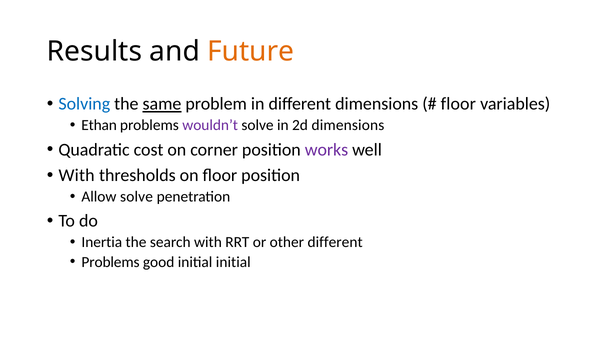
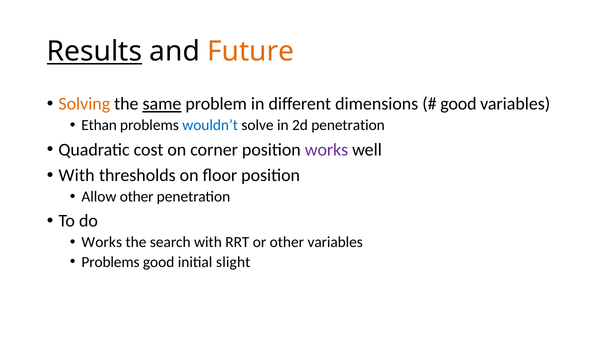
Results underline: none -> present
Solving colour: blue -> orange
floor at (458, 104): floor -> good
wouldn’t colour: purple -> blue
2d dimensions: dimensions -> penetration
Allow solve: solve -> other
Inertia at (102, 242): Inertia -> Works
other different: different -> variables
initial initial: initial -> slight
